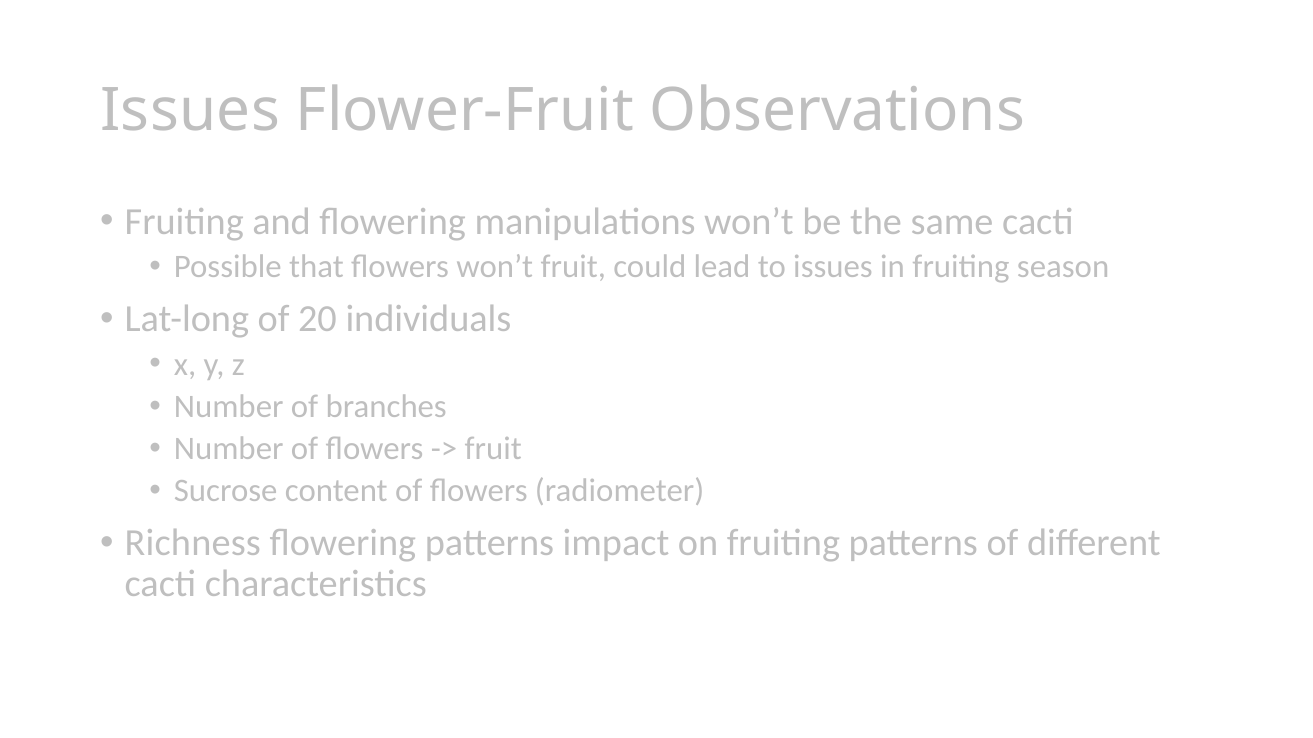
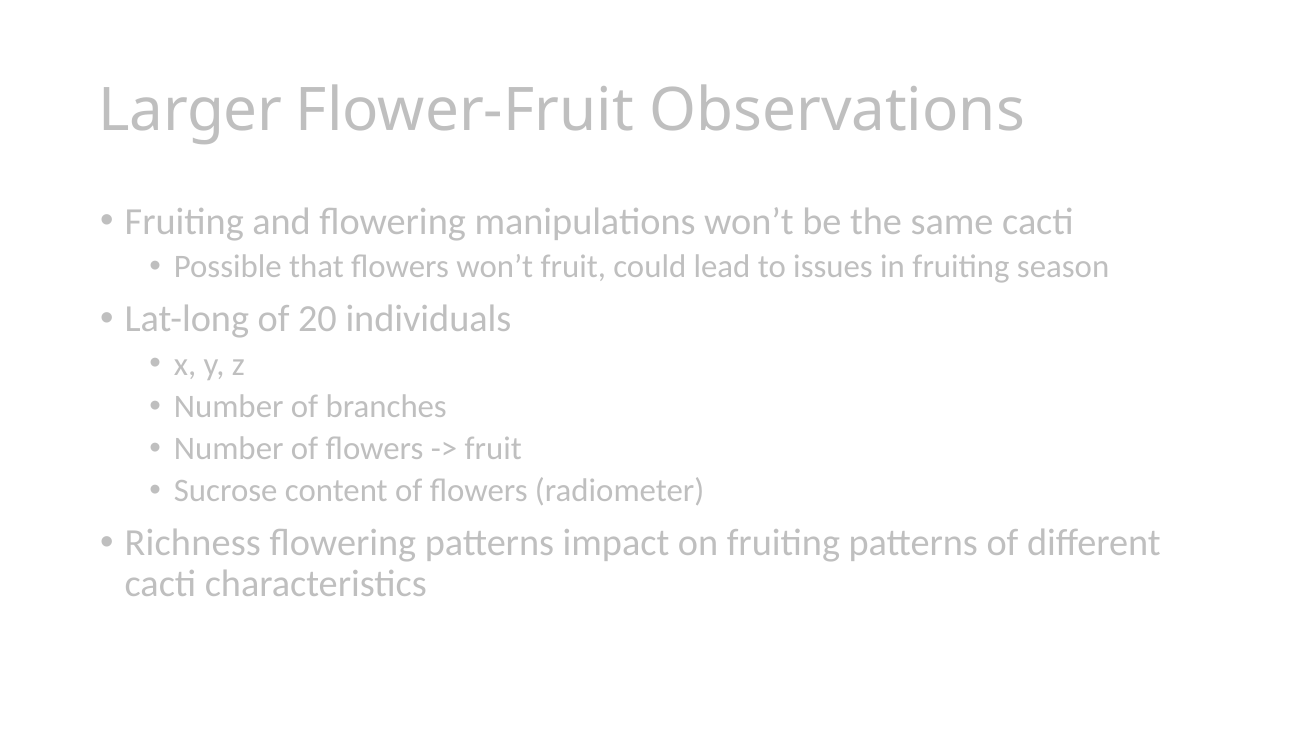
Issues at (190, 110): Issues -> Larger
